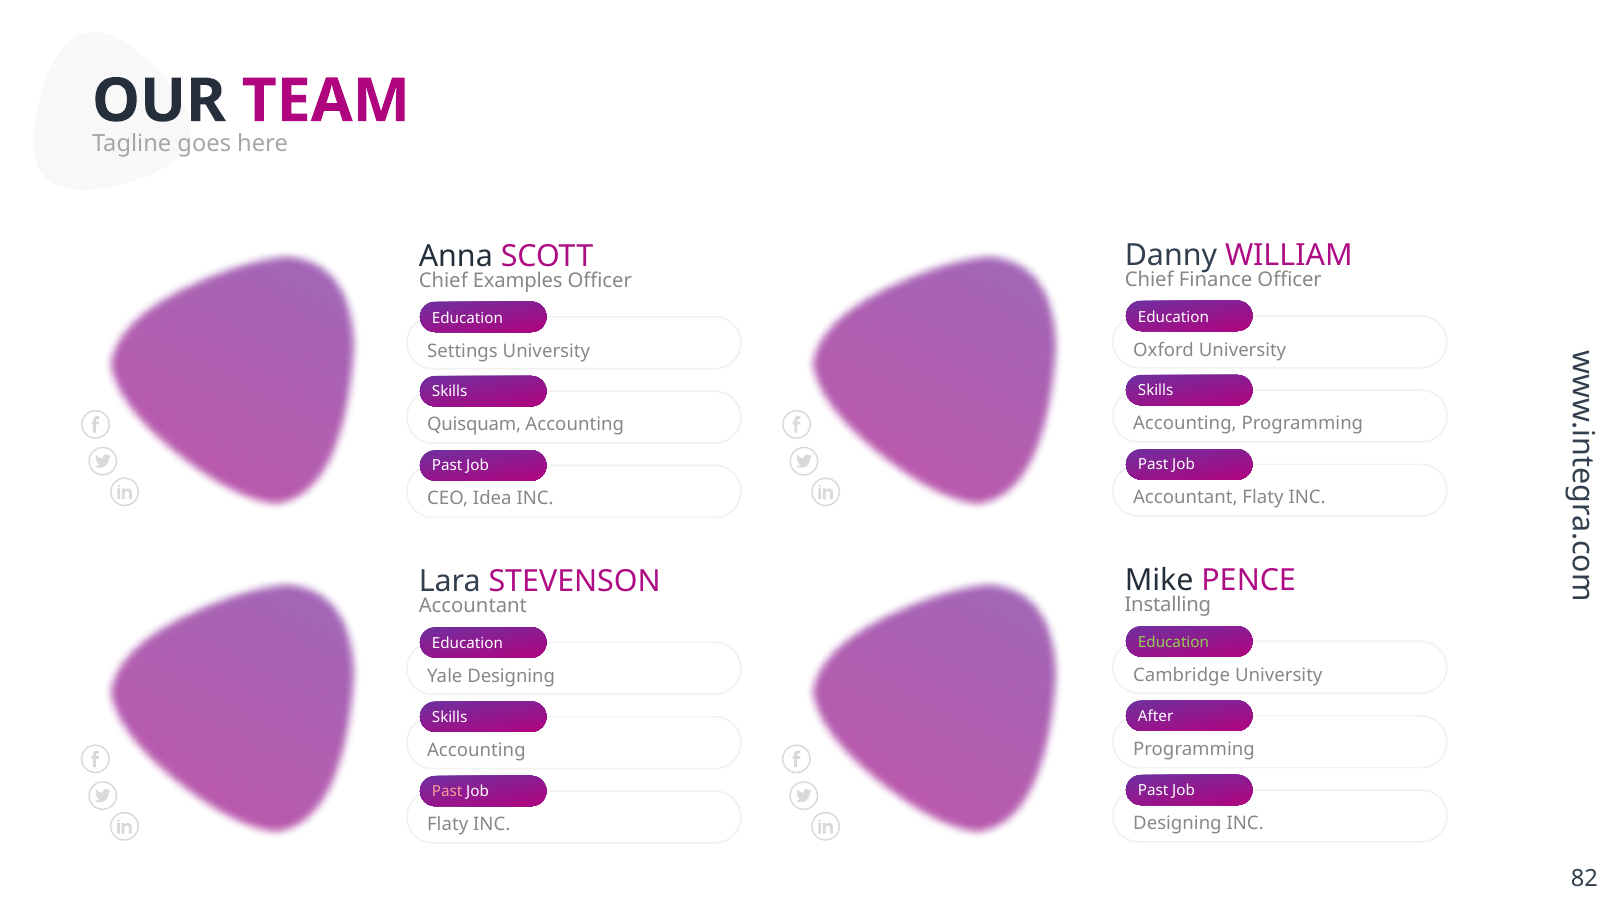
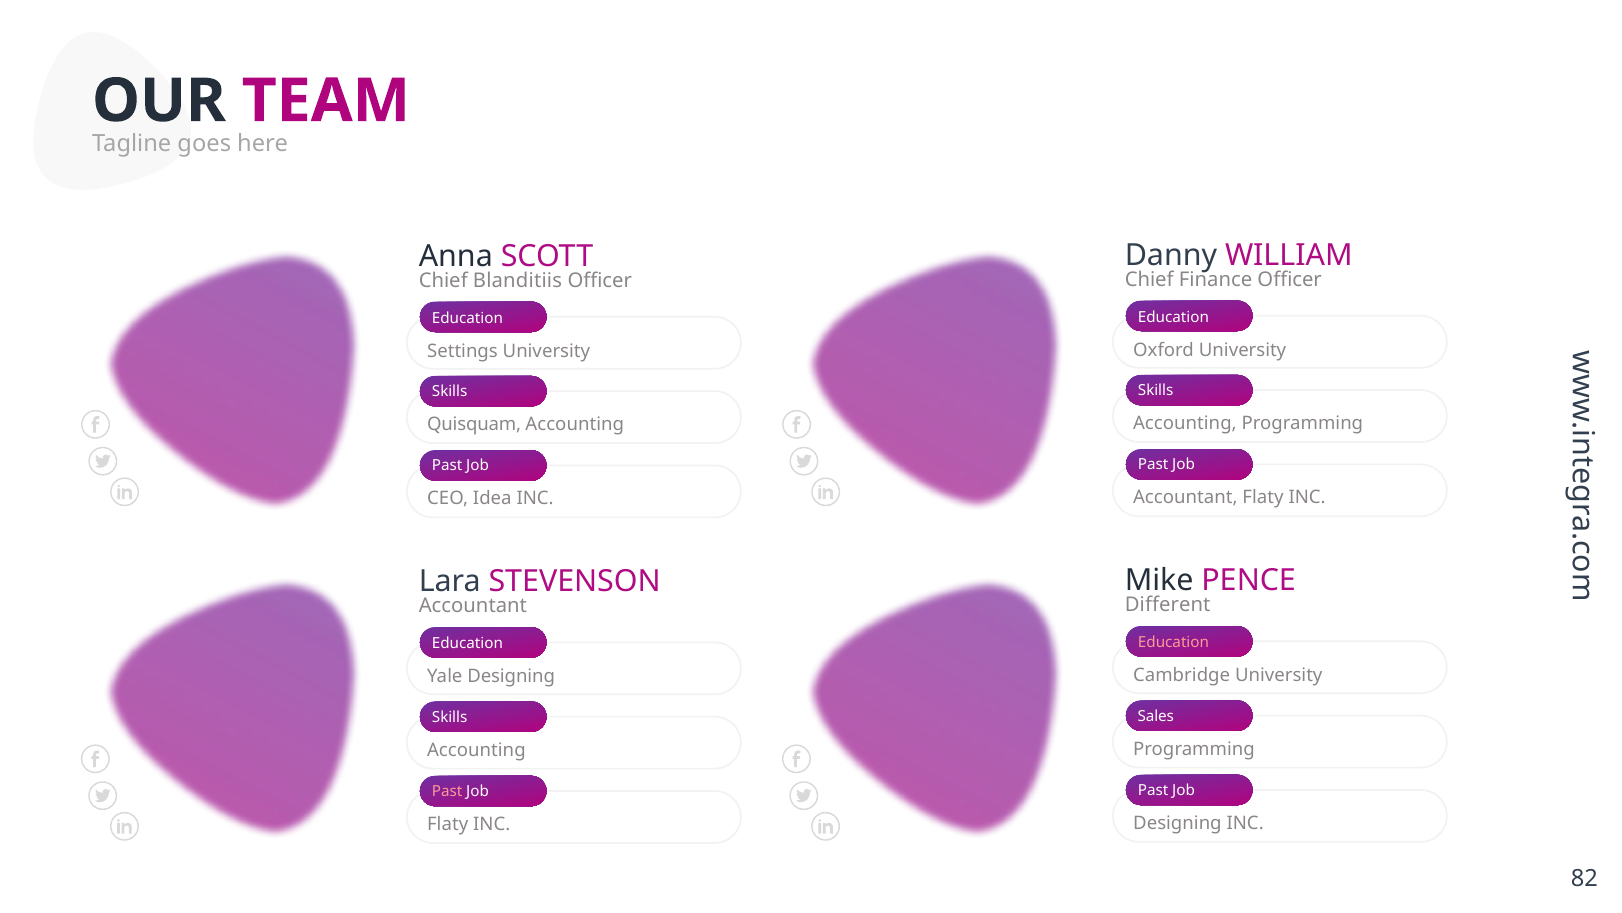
Examples: Examples -> Blanditiis
Installing: Installing -> Different
Education at (1173, 642) colour: light green -> pink
After: After -> Sales
